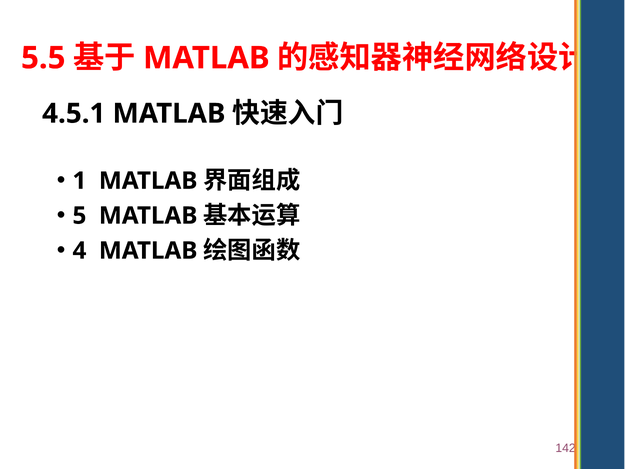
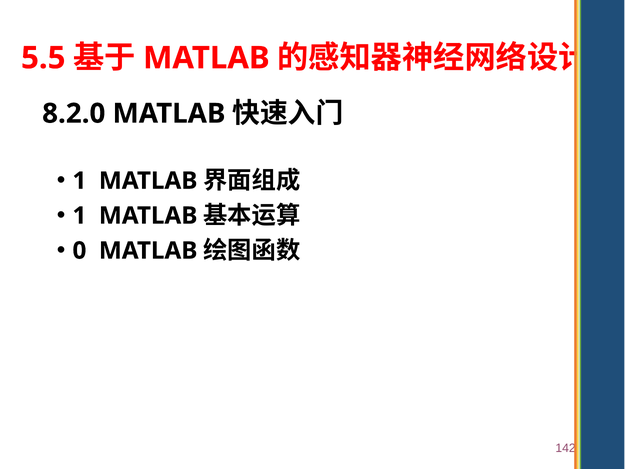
4.5.1: 4.5.1 -> 8.2.0
5 at (79, 216): 5 -> 1
4: 4 -> 0
